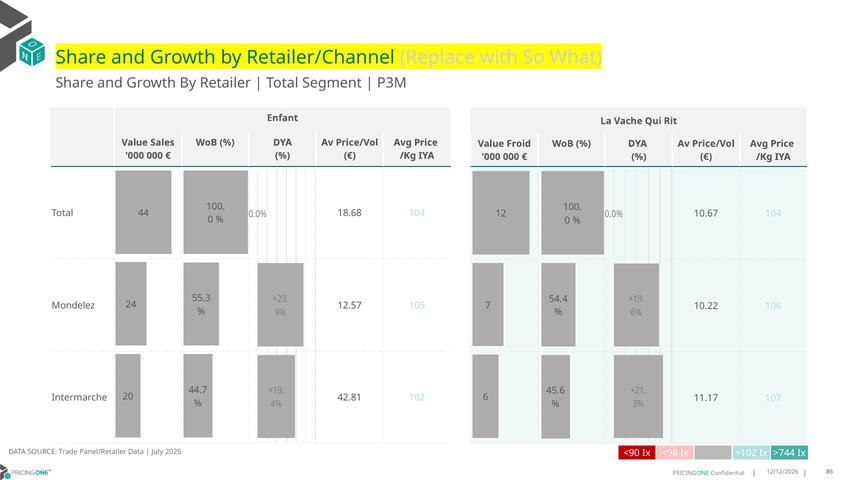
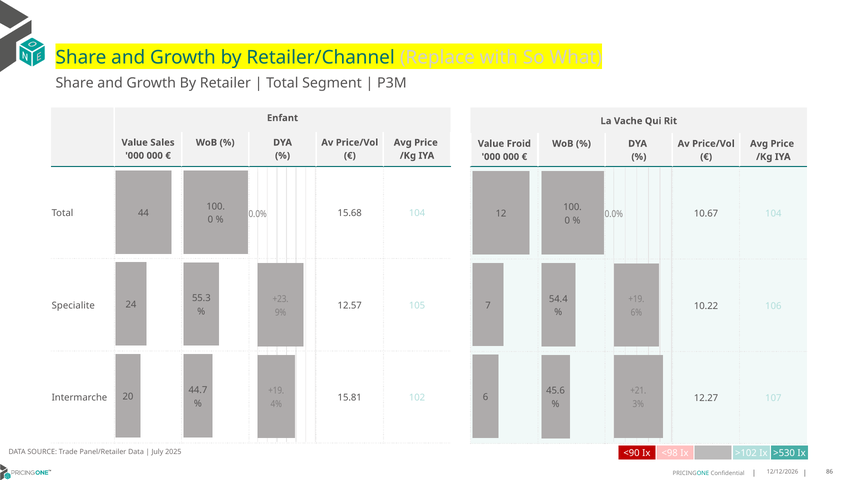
18.68: 18.68 -> 15.68
Mondelez: Mondelez -> Specialite
42.81: 42.81 -> 15.81
11.17: 11.17 -> 12.27
>744: >744 -> >530
